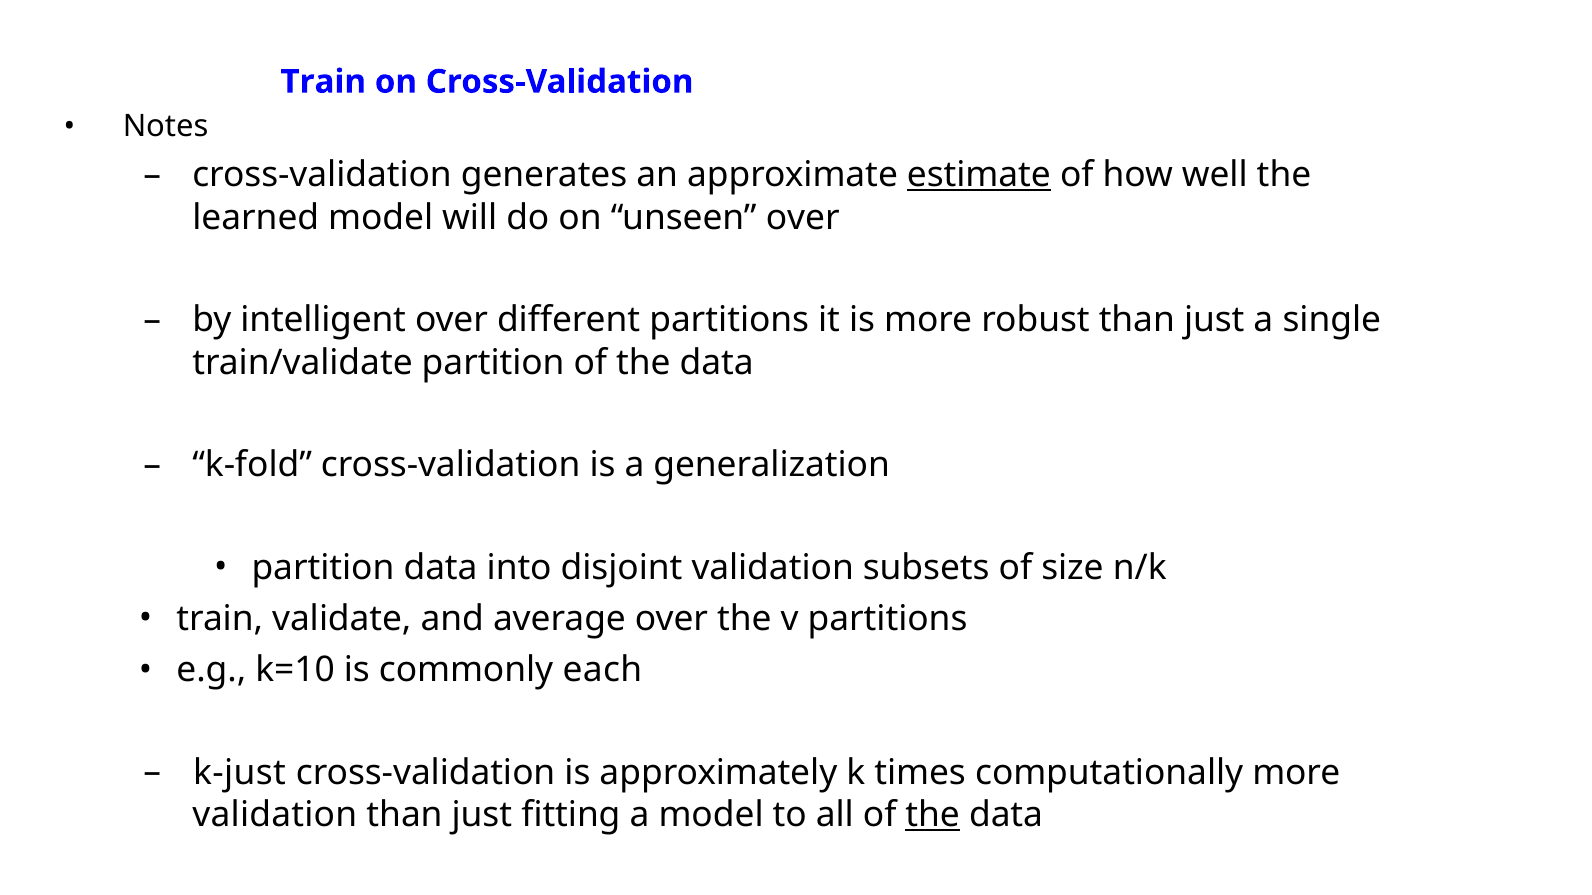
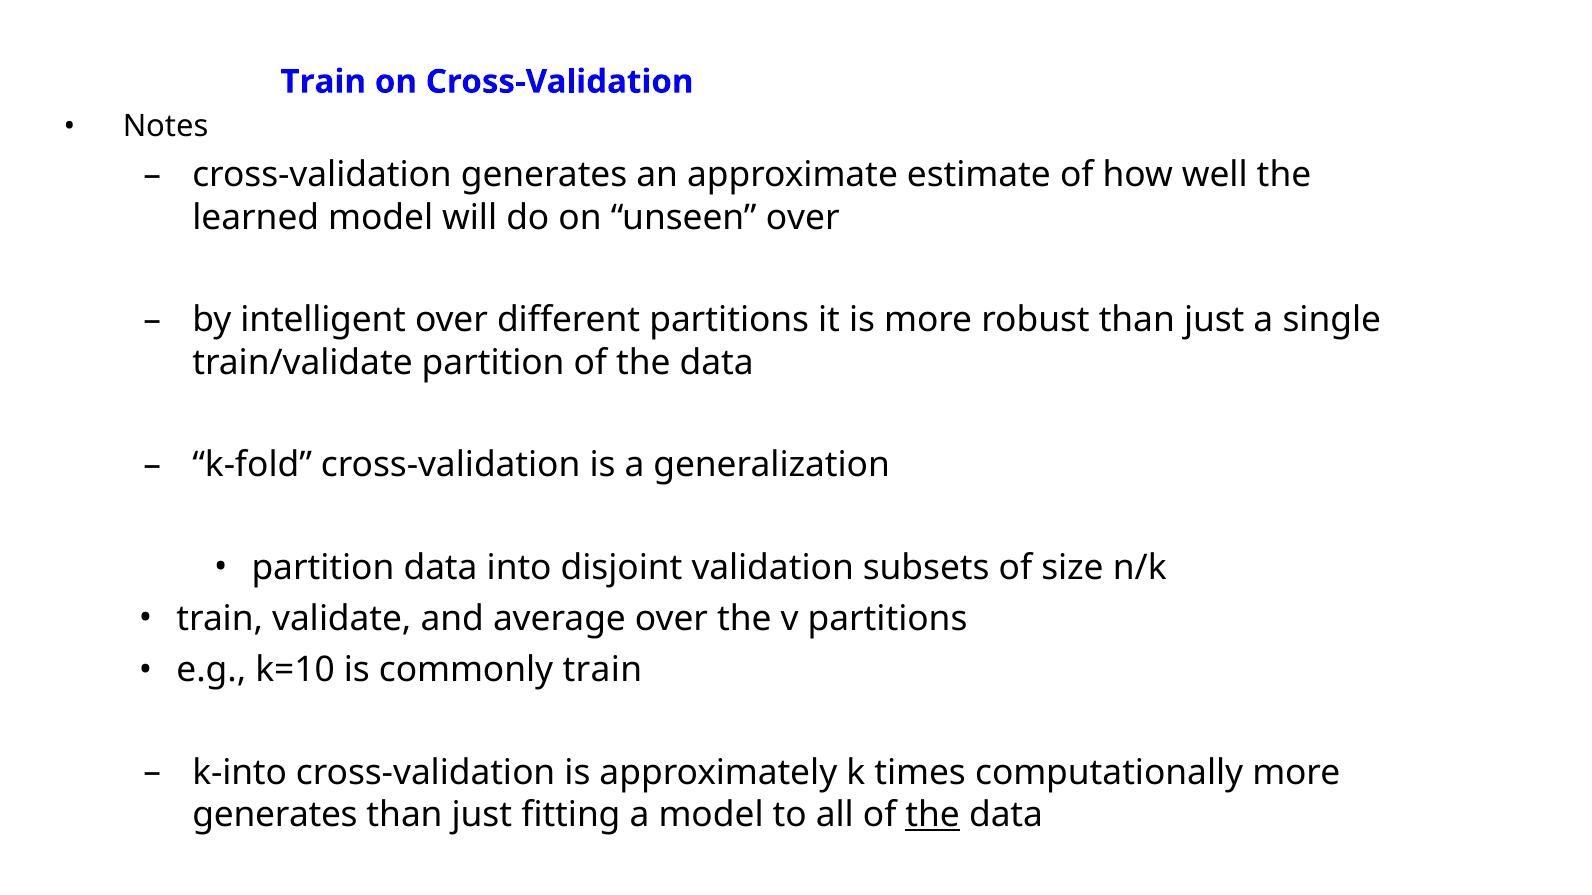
estimate underline: present -> none
commonly each: each -> train
k-just: k-just -> k-into
validation at (275, 815): validation -> generates
